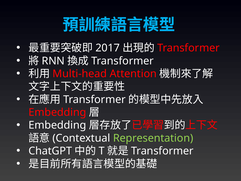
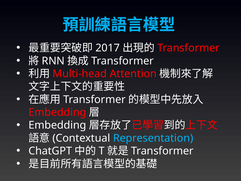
Representation colour: light green -> light blue
